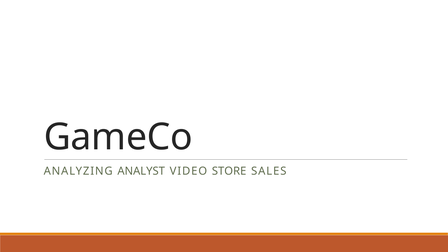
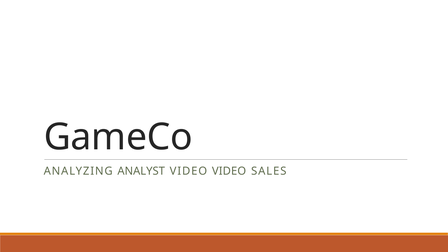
VIDEO STORE: STORE -> VIDEO
